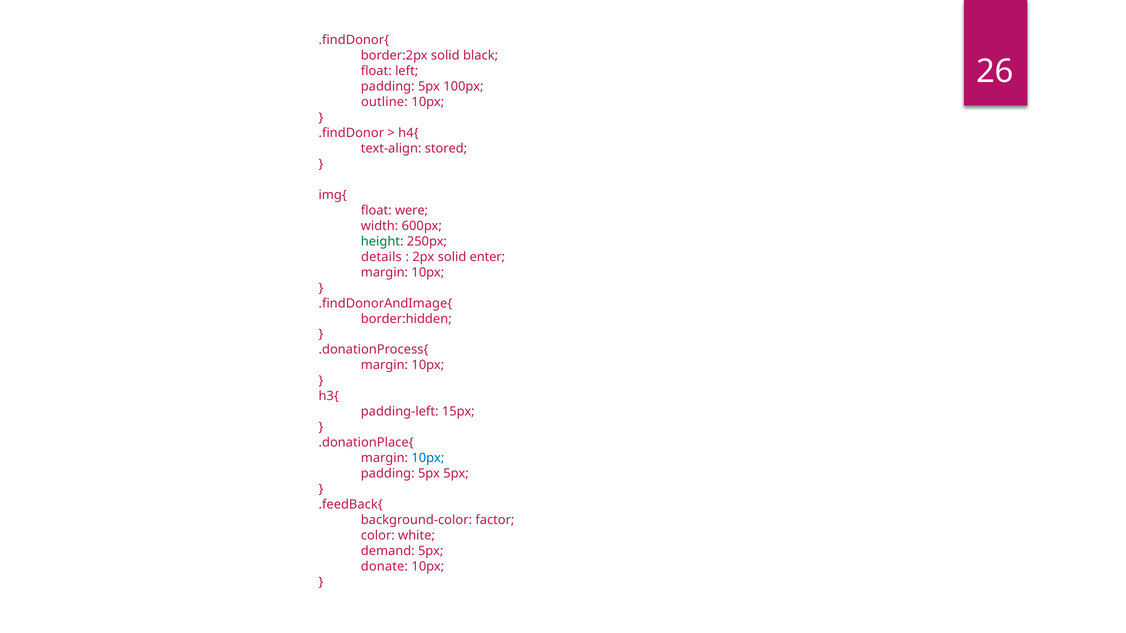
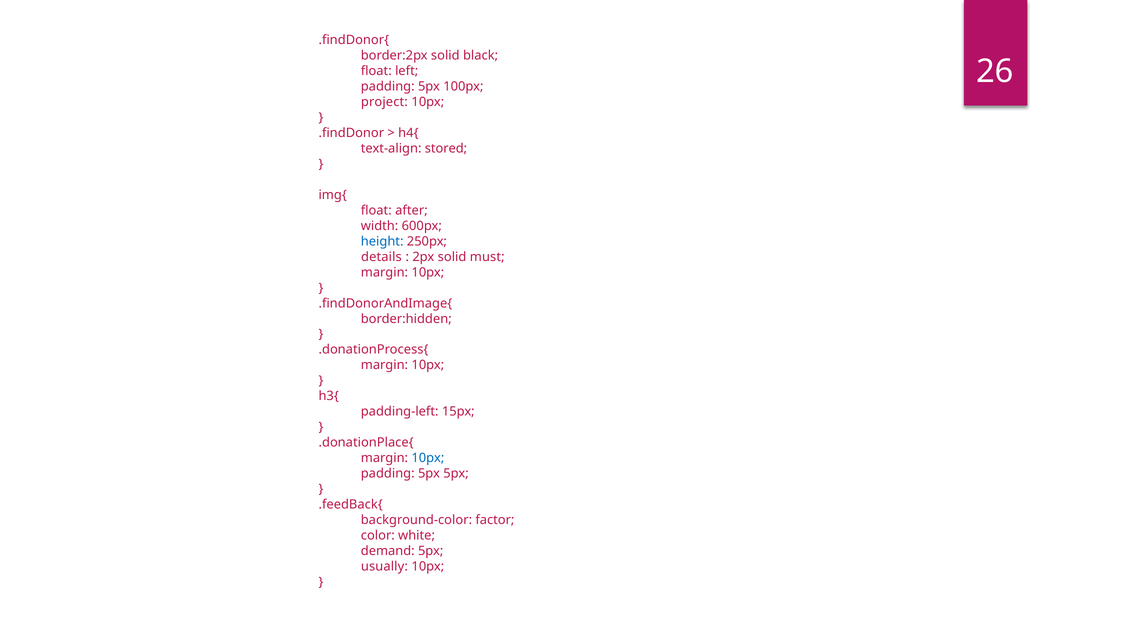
outline: outline -> project
were: were -> after
height colour: green -> blue
enter: enter -> must
donate: donate -> usually
